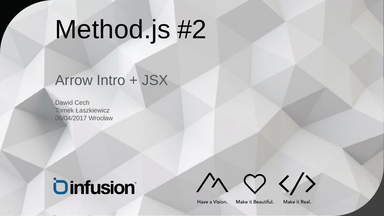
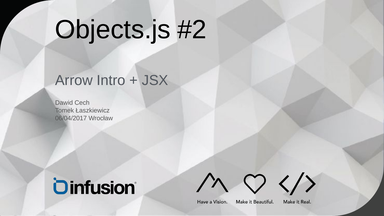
Method.js: Method.js -> Objects.js
